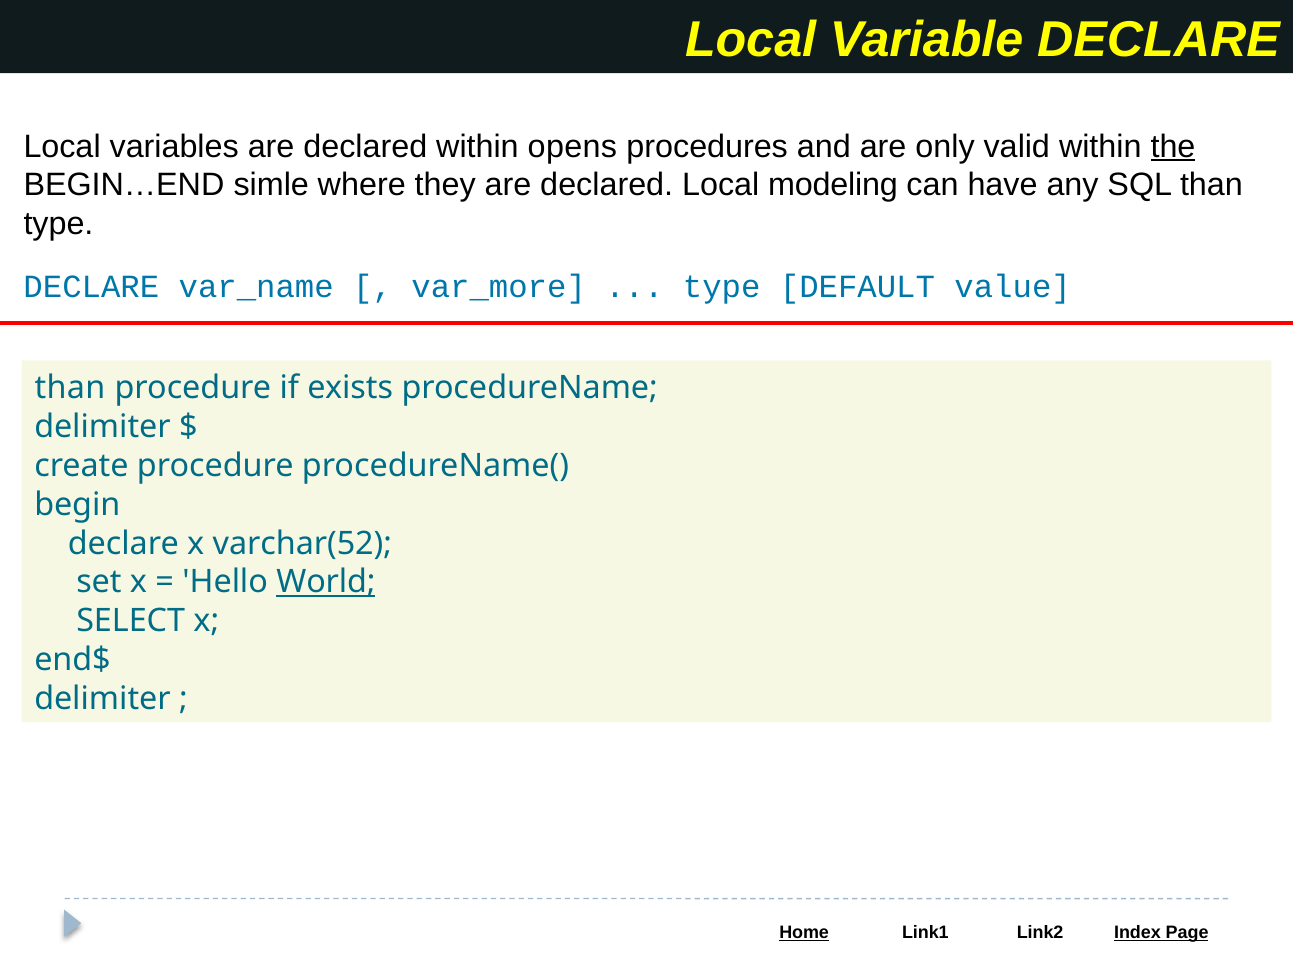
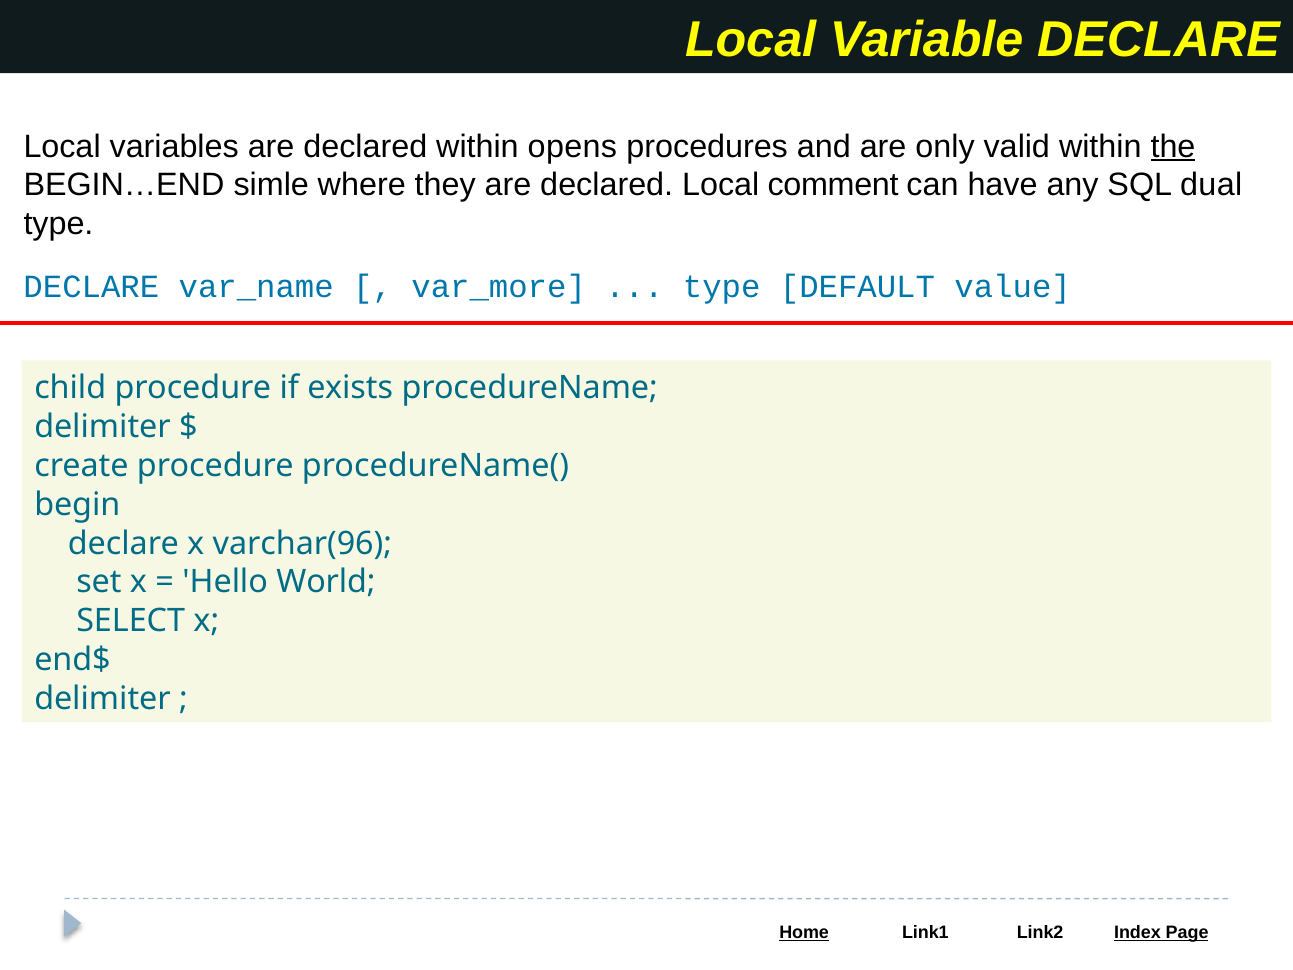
modeling: modeling -> comment
SQL than: than -> dual
than at (70, 388): than -> child
varchar(52: varchar(52 -> varchar(96
World underline: present -> none
